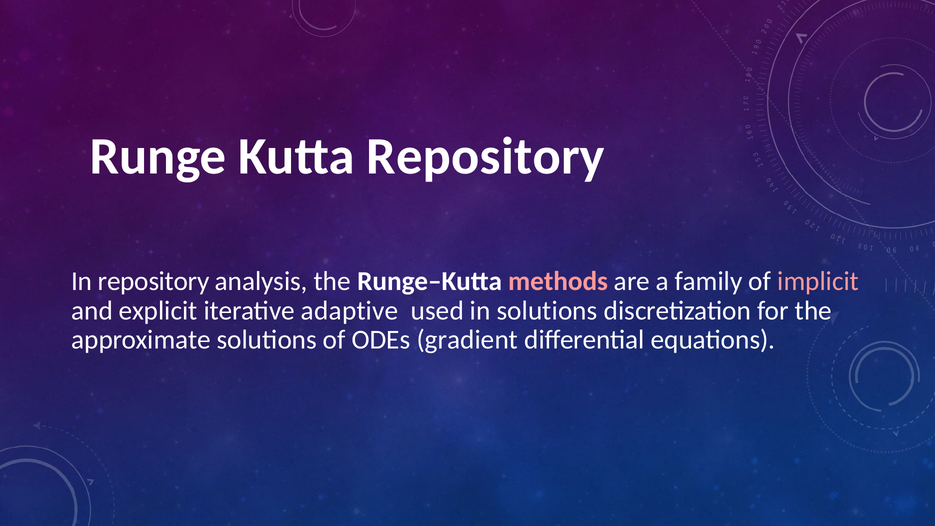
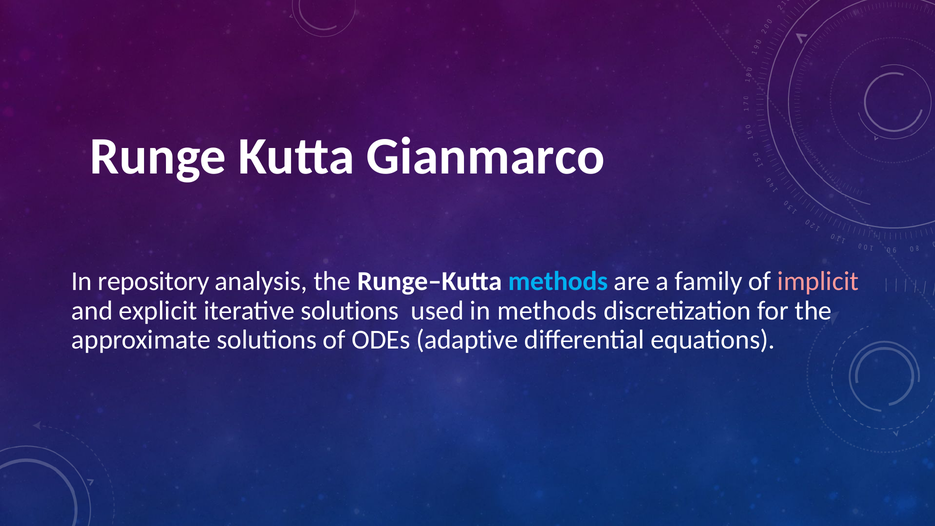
Kutta Repository: Repository -> Gianmarco
methods at (558, 281) colour: pink -> light blue
iterative adaptive: adaptive -> solutions
in solutions: solutions -> methods
gradient: gradient -> adaptive
